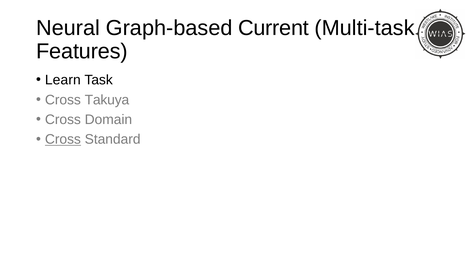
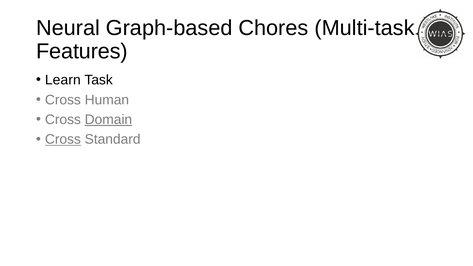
Current: Current -> Chores
Takuya: Takuya -> Human
Domain underline: none -> present
